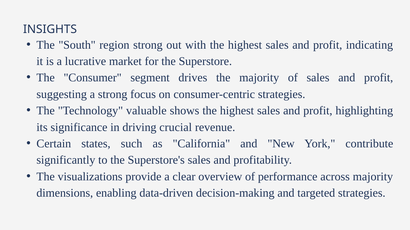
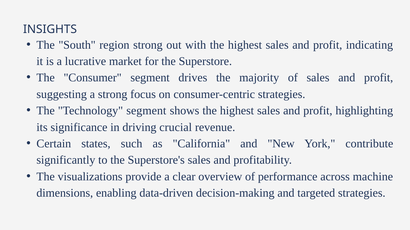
Technology valuable: valuable -> segment
across majority: majority -> machine
